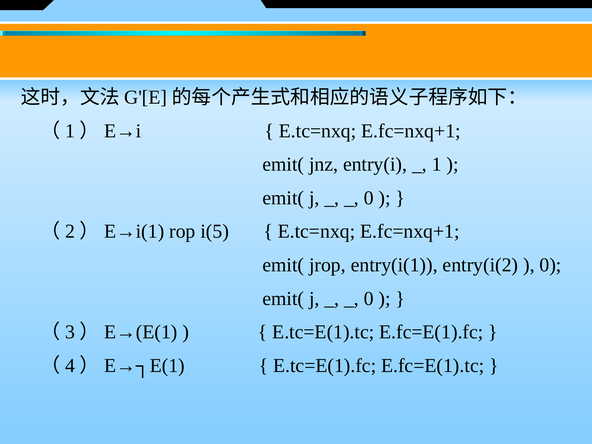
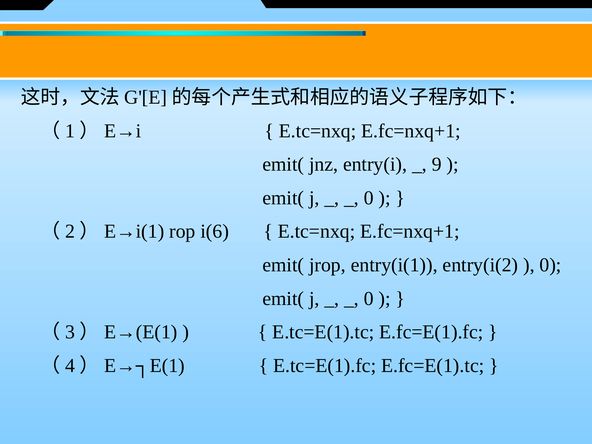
1: 1 -> 9
i(5: i(5 -> i(6
